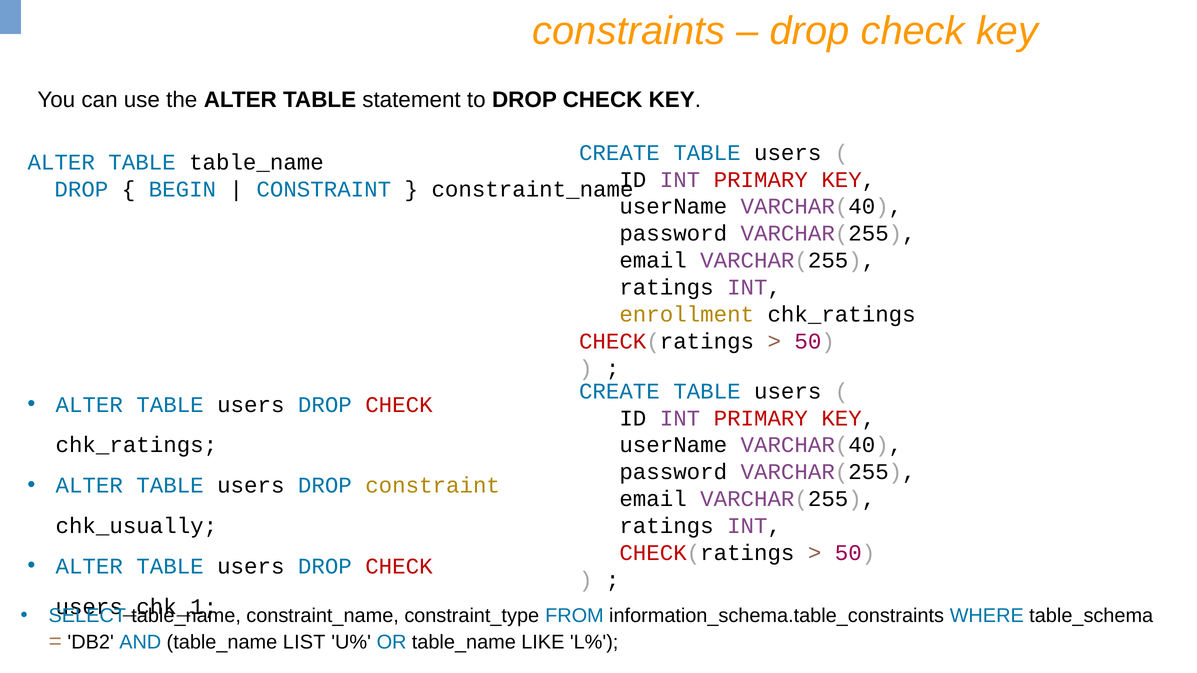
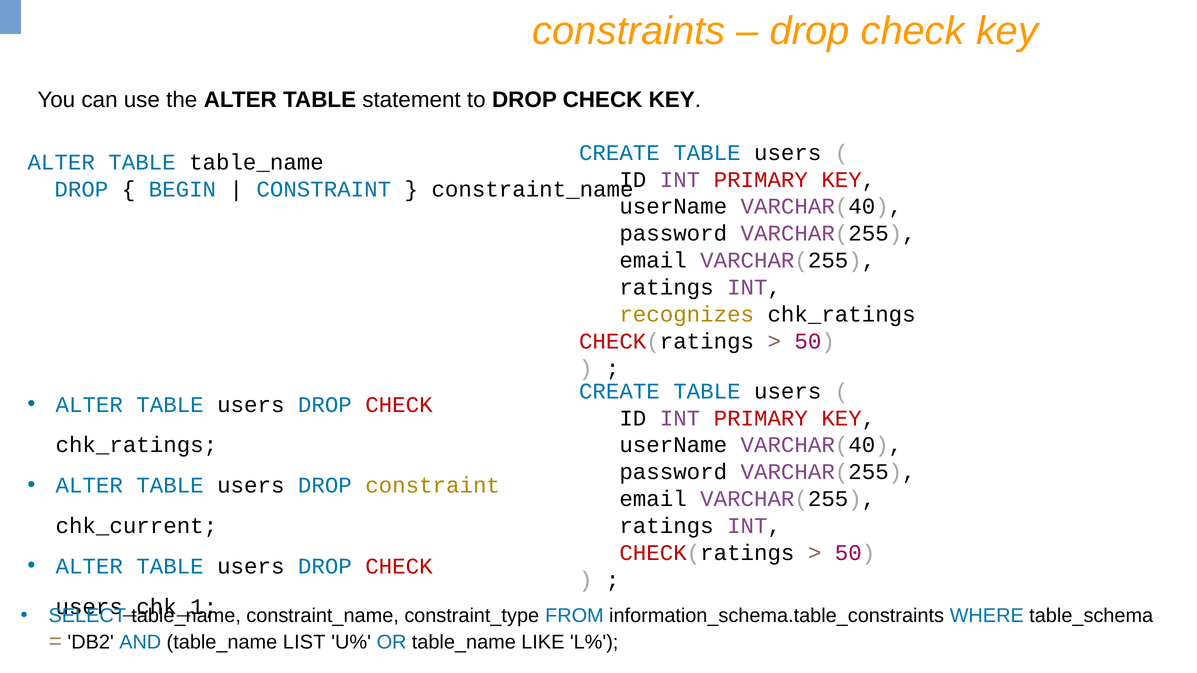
enrollment: enrollment -> recognizes
chk_usually: chk_usually -> chk_current
